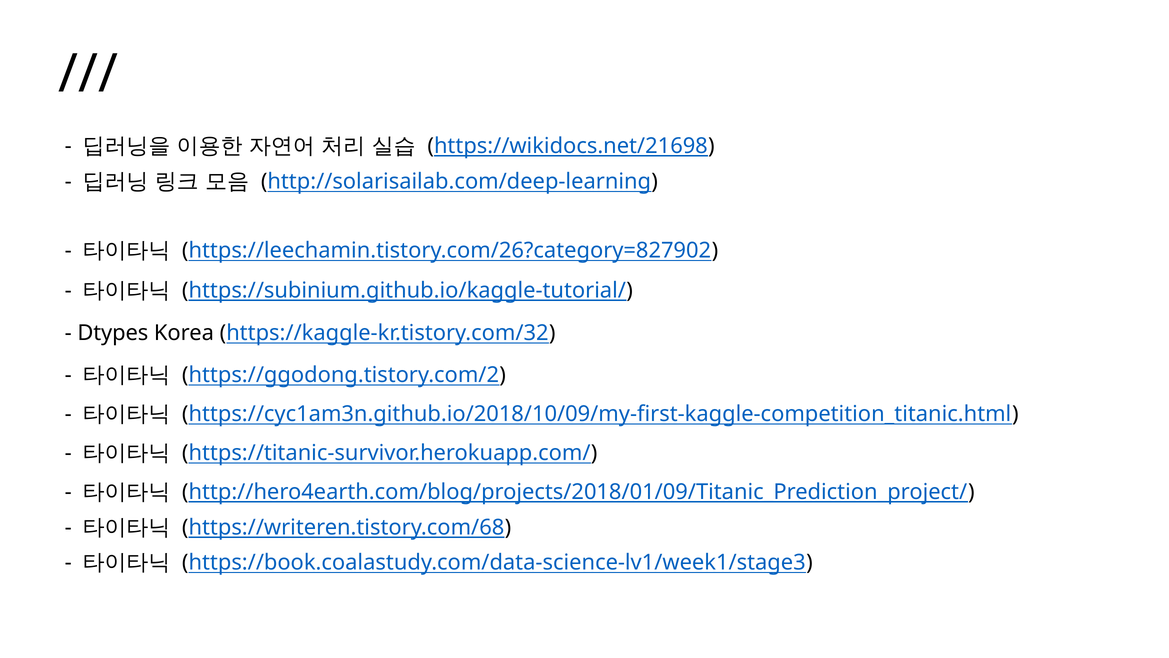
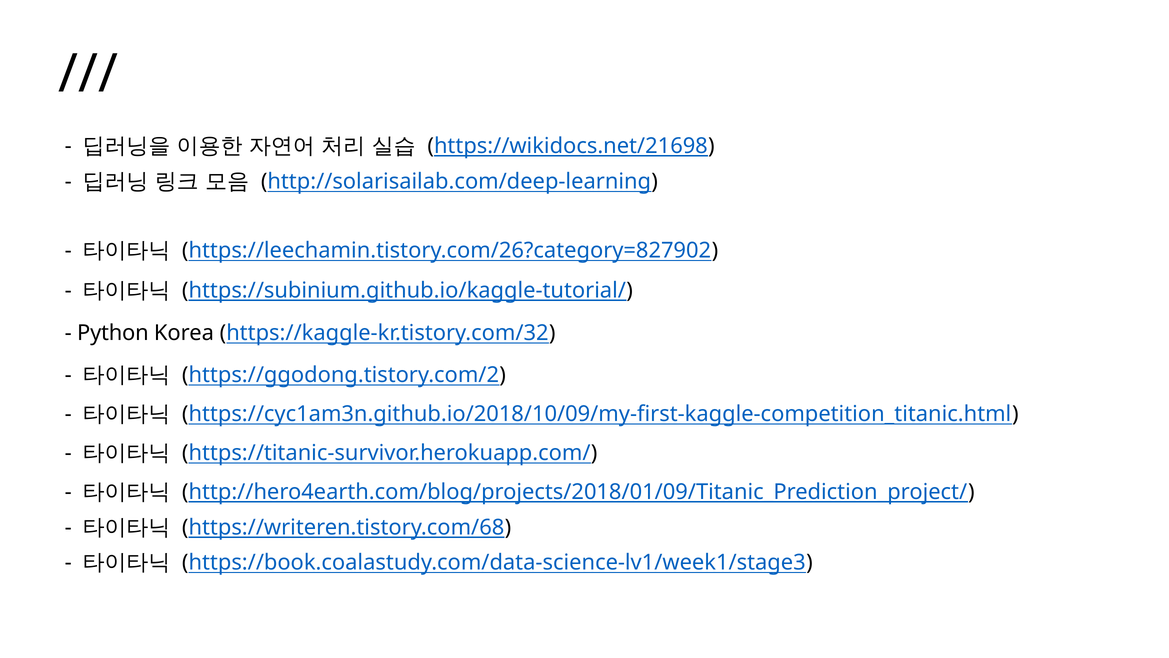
Dtypes: Dtypes -> Python
